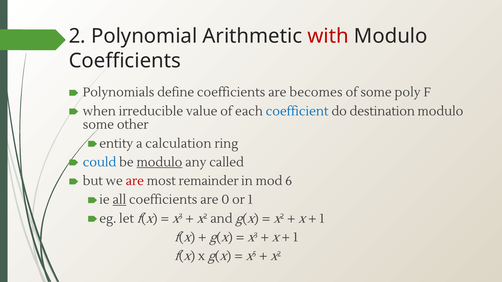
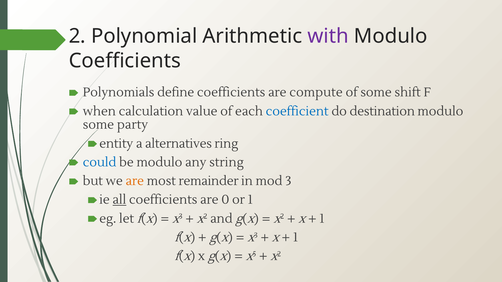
with colour: red -> purple
becomes: becomes -> compute
poly: poly -> shift
irreducible: irreducible -> calculation
other: other -> party
calculation: calculation -> alternatives
modulo at (159, 163) underline: present -> none
called: called -> string
are at (135, 181) colour: red -> orange
6: 6 -> 3
